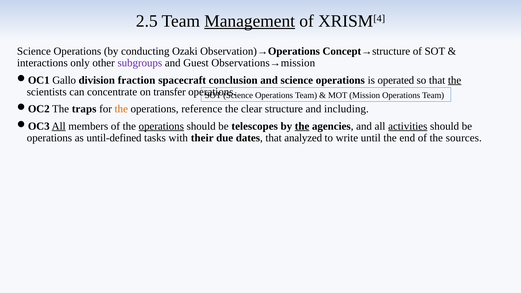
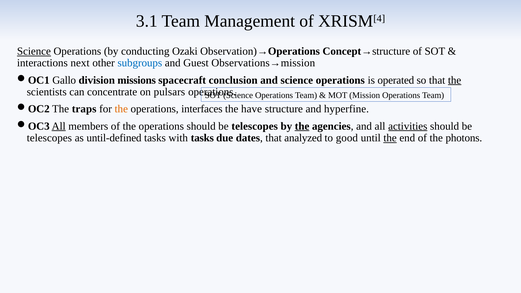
2.5: 2.5 -> 3.1
Management underline: present -> none
Science at (34, 51) underline: none -> present
only: only -> next
subgroups colour: purple -> blue
fraction: fraction -> missions
transfer: transfer -> pulsars
reference: reference -> interfaces
clear: clear -> have
including: including -> hyperfine
operations at (161, 126) underline: present -> none
operations at (49, 138): operations -> telescopes
with their: their -> tasks
write: write -> good
the at (390, 138) underline: none -> present
sources: sources -> photons
